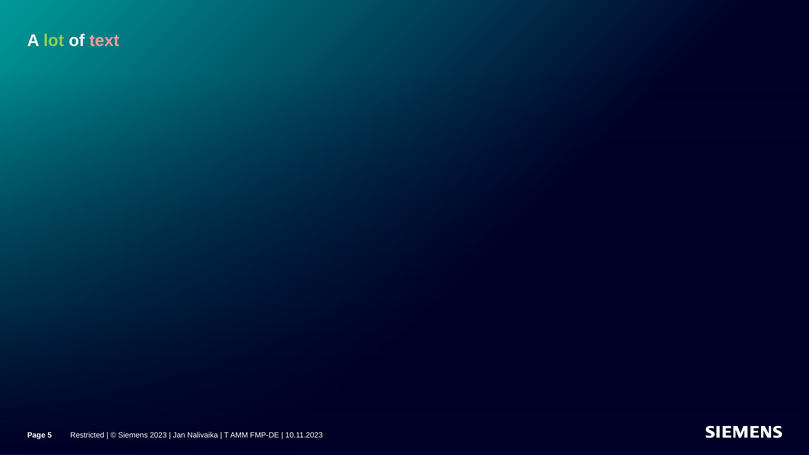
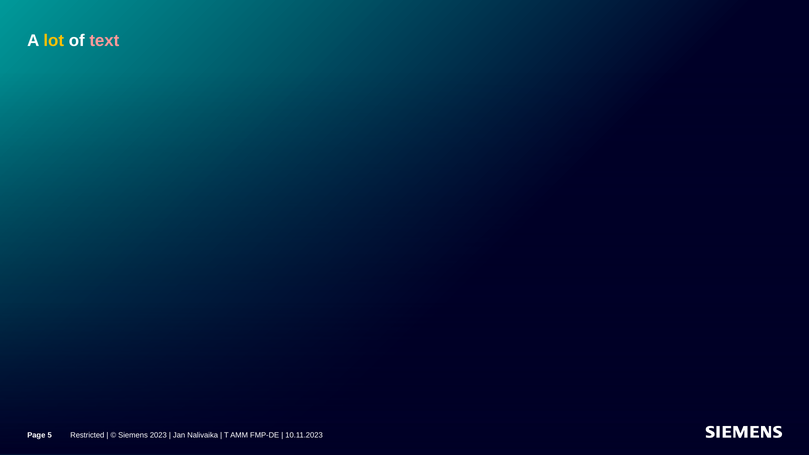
lot colour: light green -> yellow
